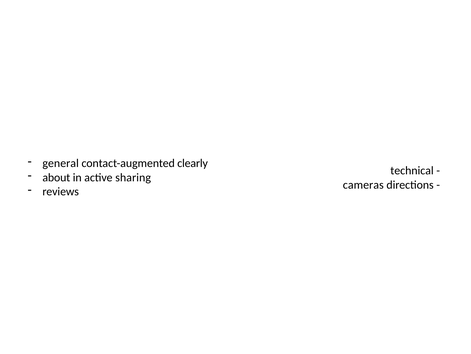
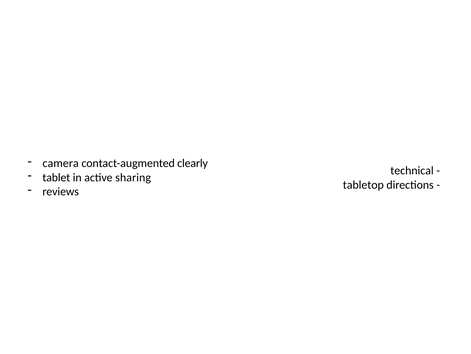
general: general -> camera
about: about -> tablet
cameras: cameras -> tabletop
